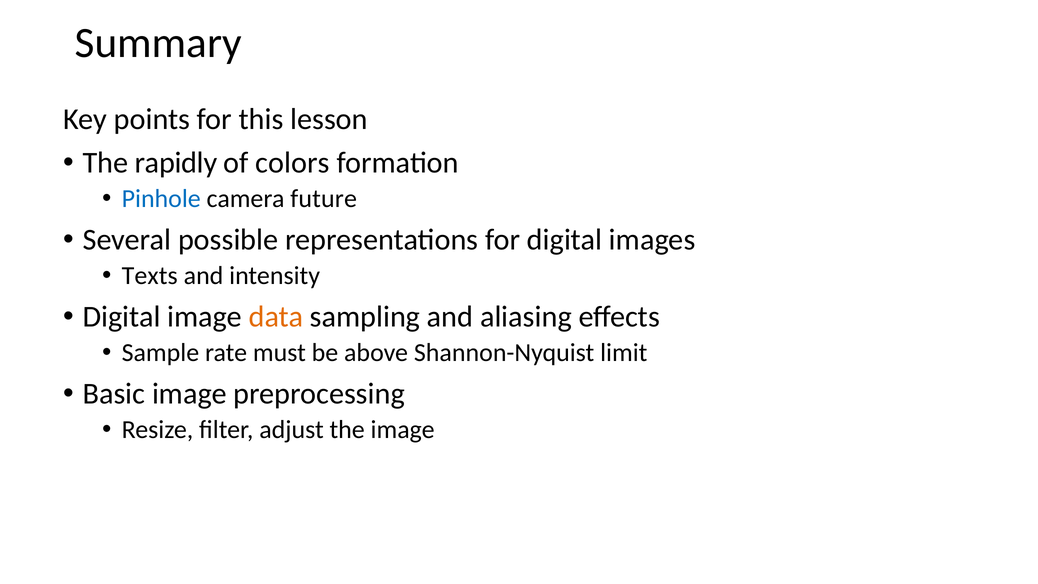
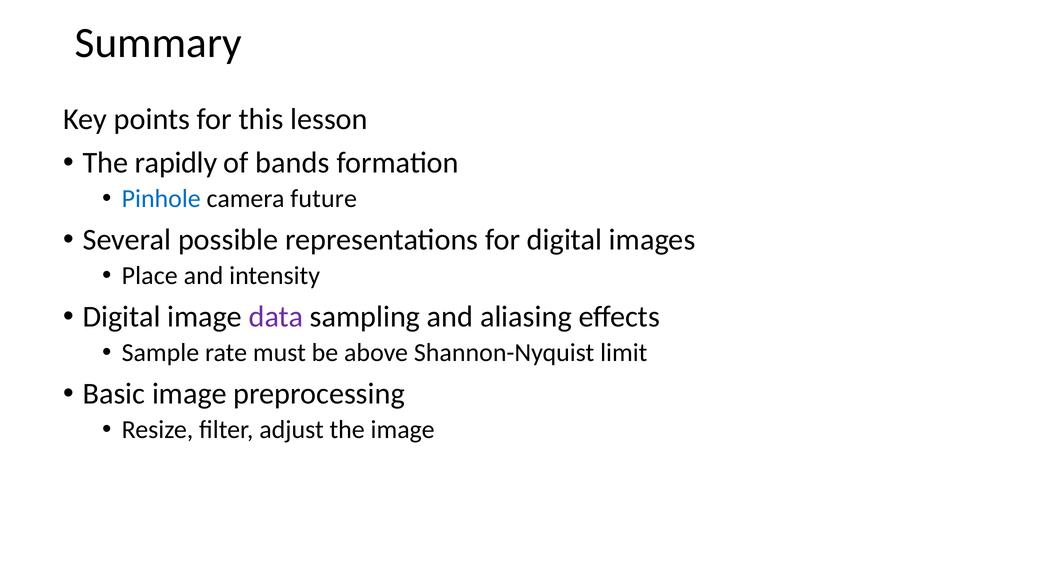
colors: colors -> bands
Texts: Texts -> Place
data colour: orange -> purple
